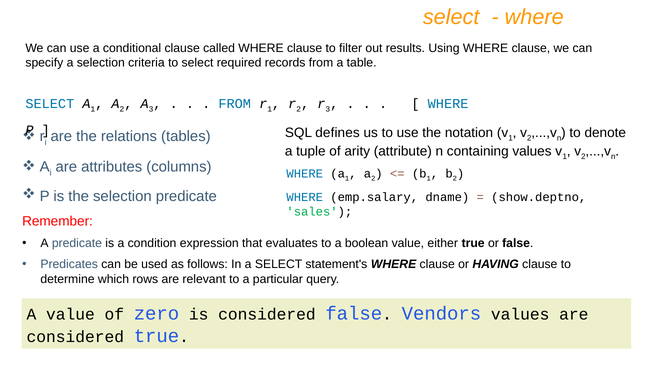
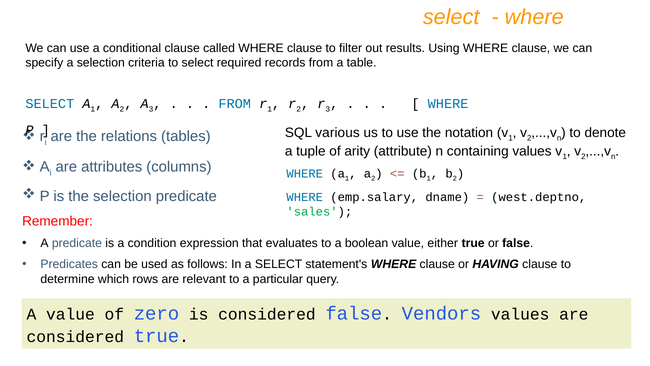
defines: defines -> various
show.deptno: show.deptno -> west.deptno
